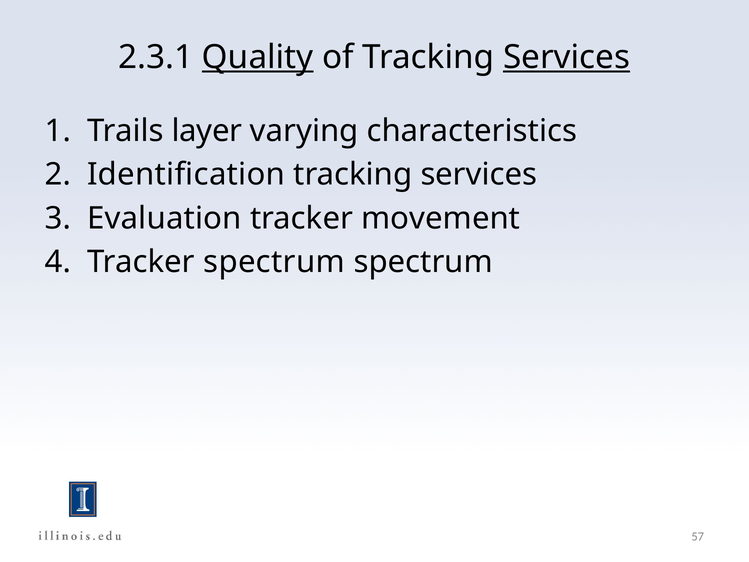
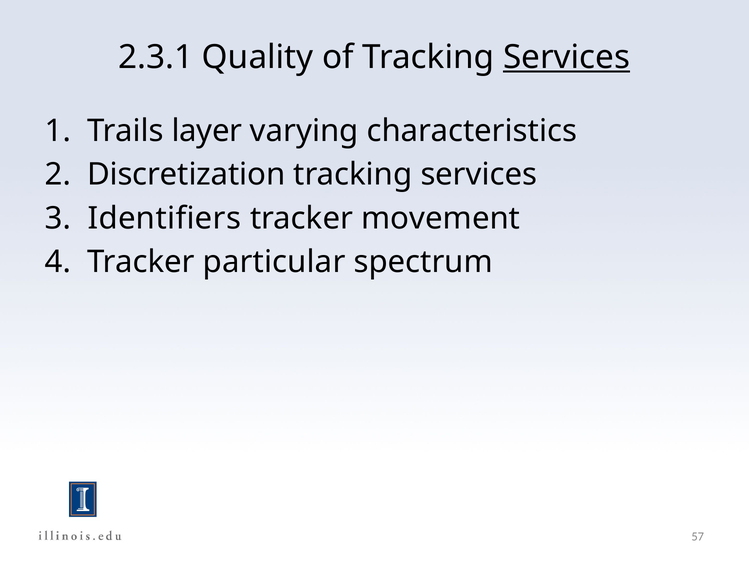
Quality underline: present -> none
Identification: Identification -> Discretization
Evaluation: Evaluation -> Identifiers
Tracker spectrum: spectrum -> particular
